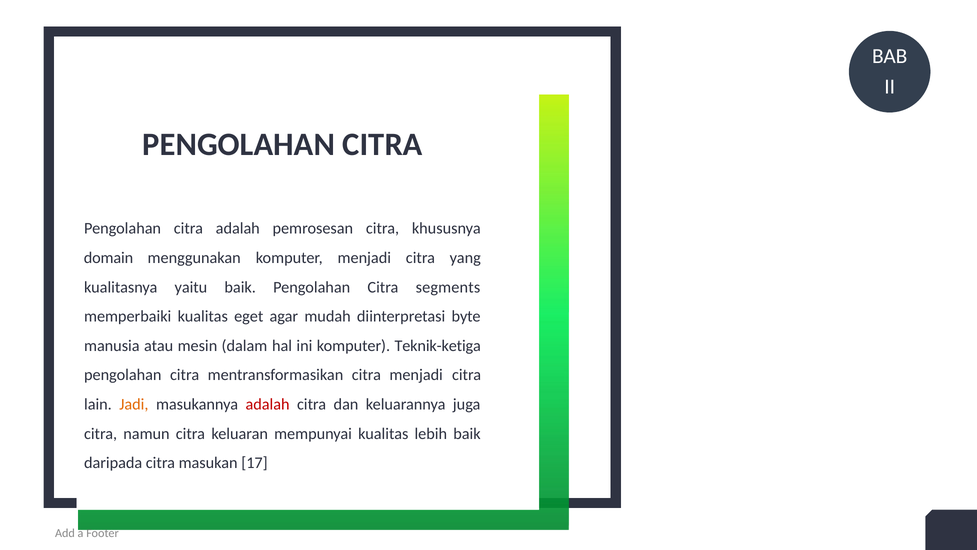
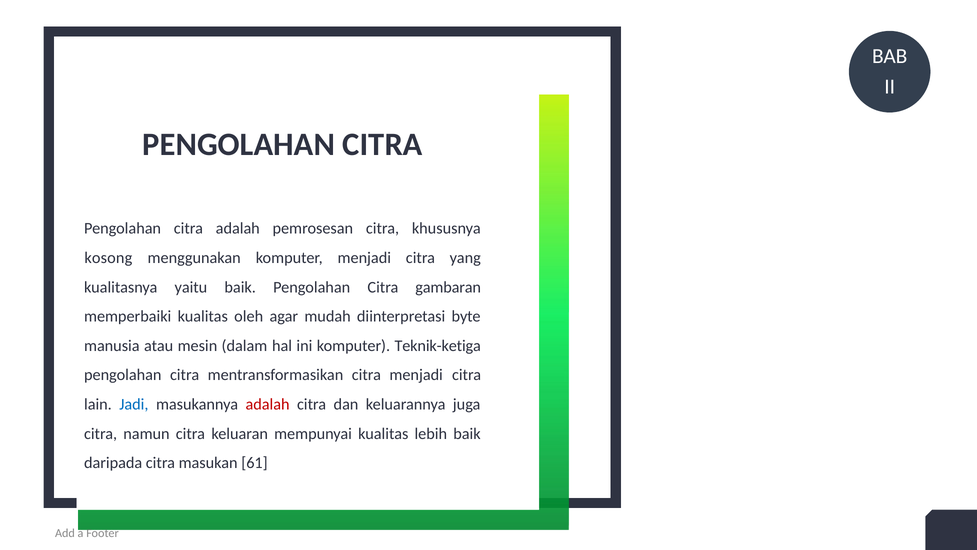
domain: domain -> kosong
segments: segments -> gambaran
eget: eget -> oleh
Jadi colour: orange -> blue
17: 17 -> 61
